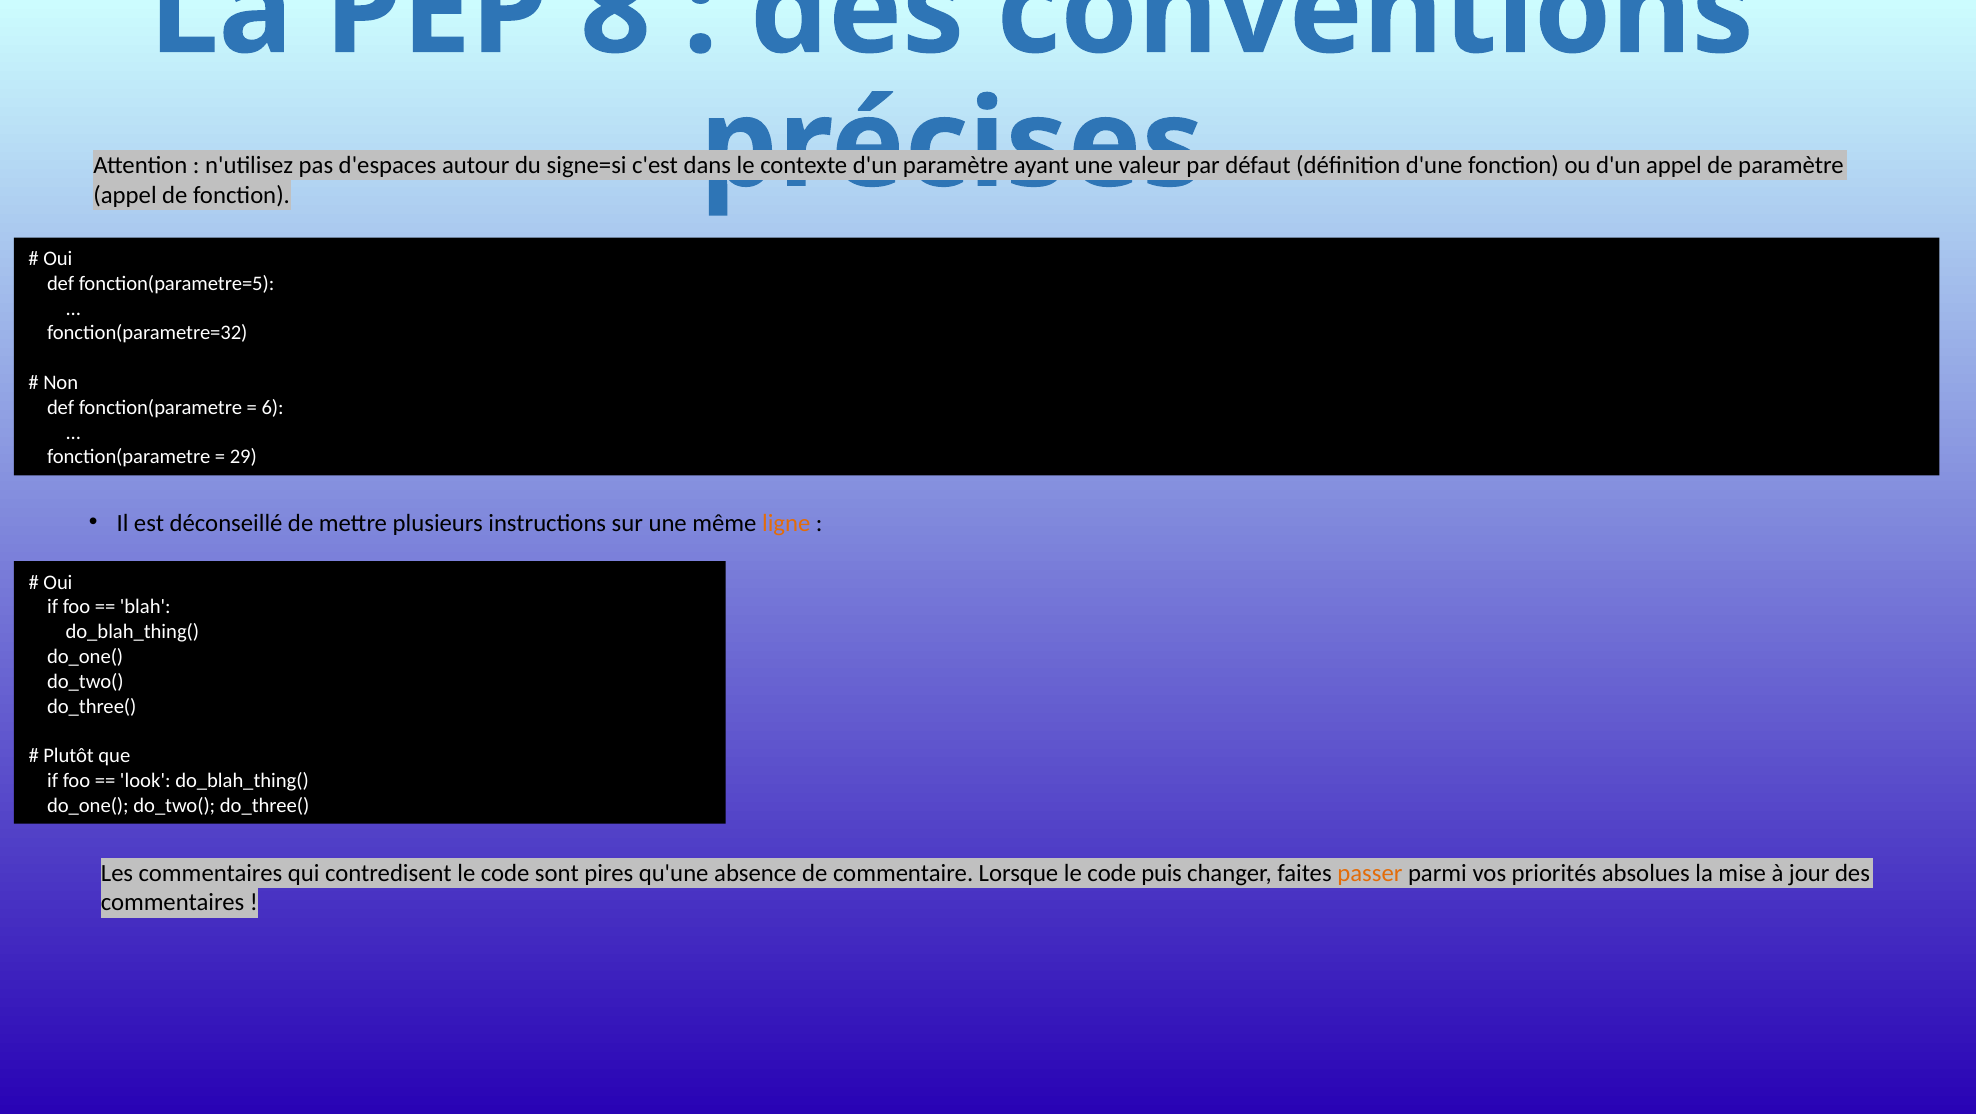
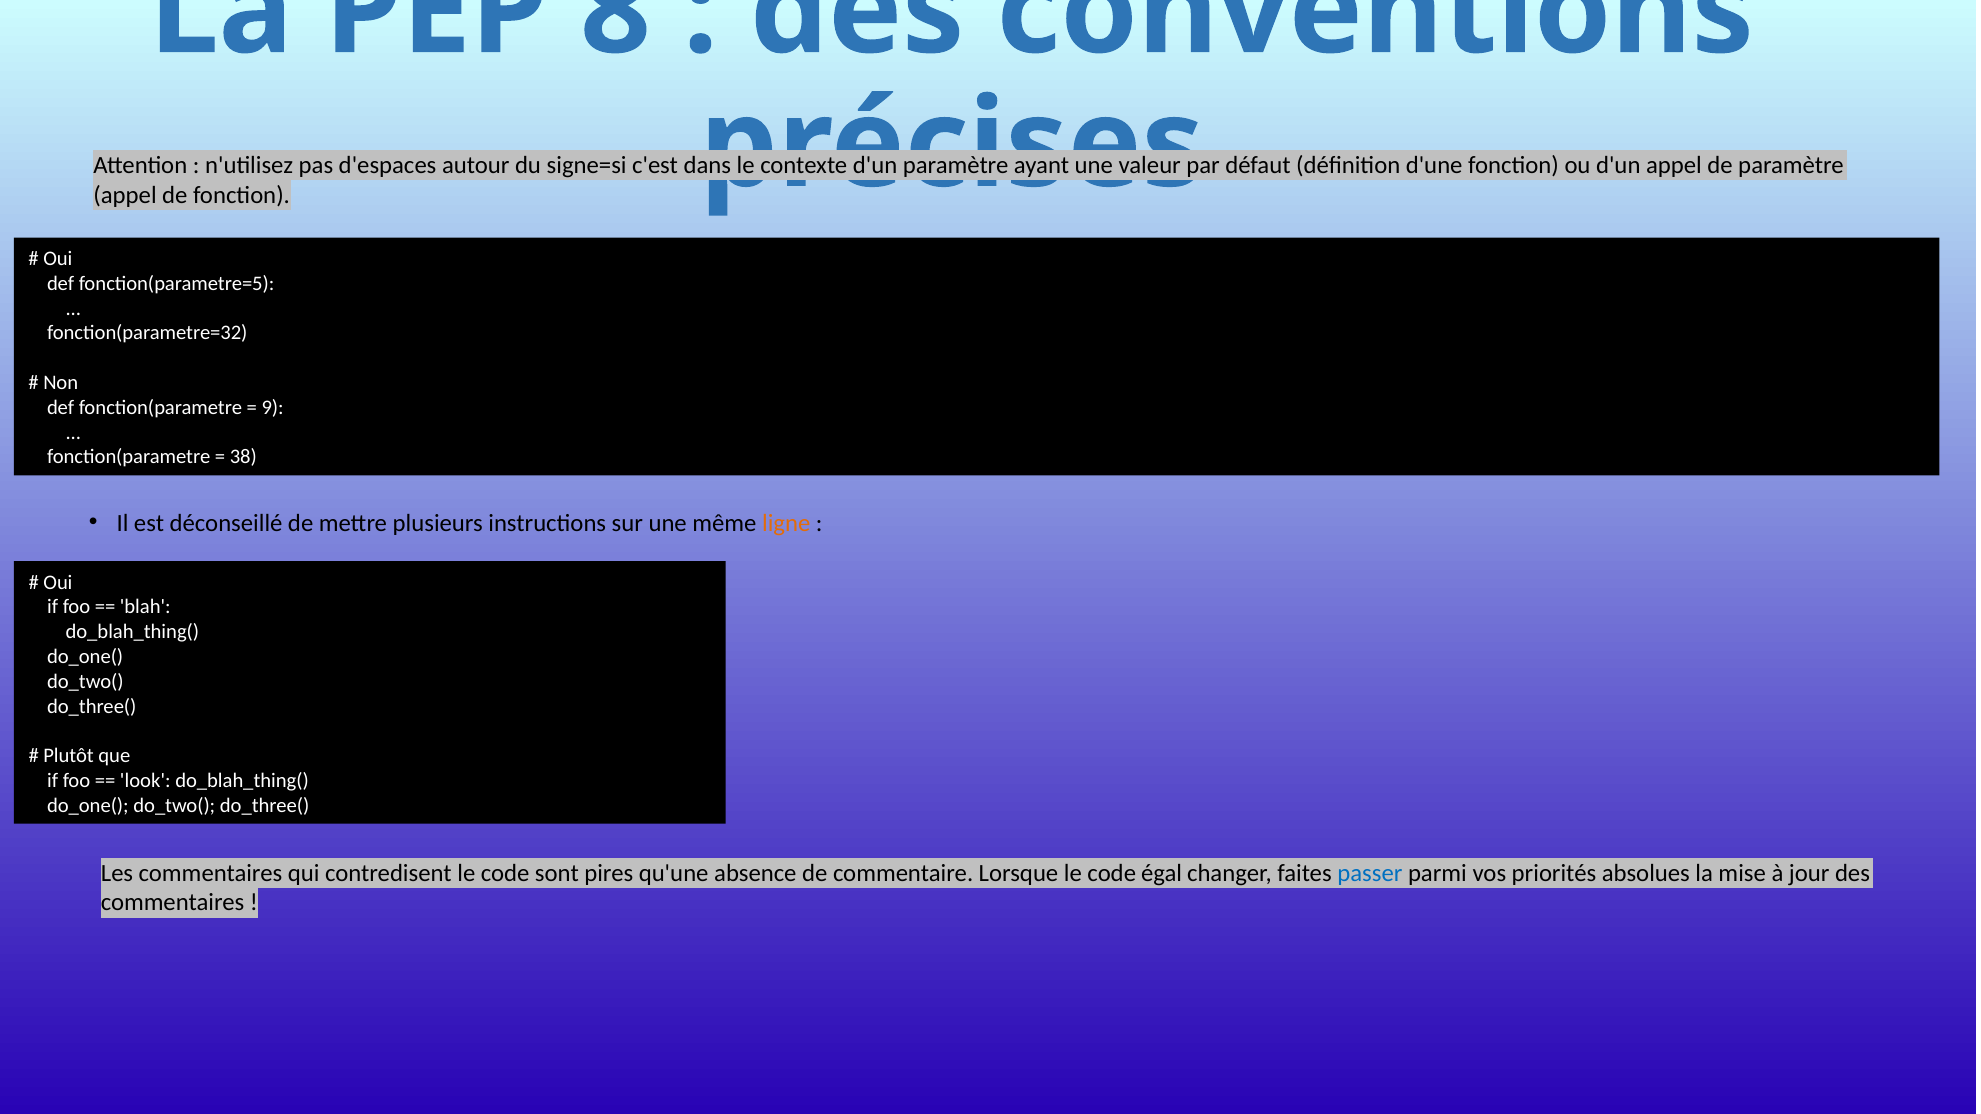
6: 6 -> 9
29: 29 -> 38
puis: puis -> égal
passer colour: orange -> blue
